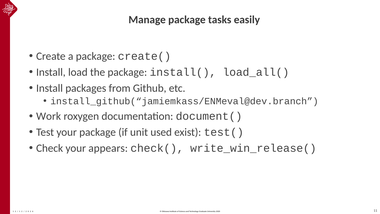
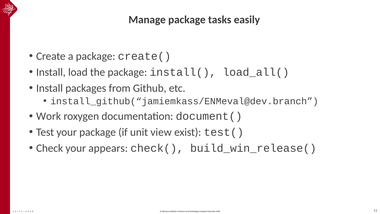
used: used -> view
write_win_release(: write_win_release( -> build_win_release(
